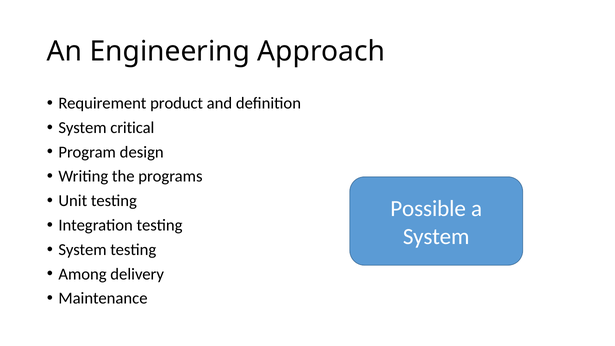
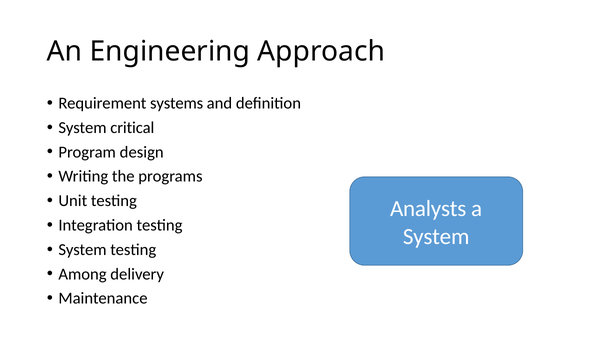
product: product -> systems
Possible: Possible -> Analysts
